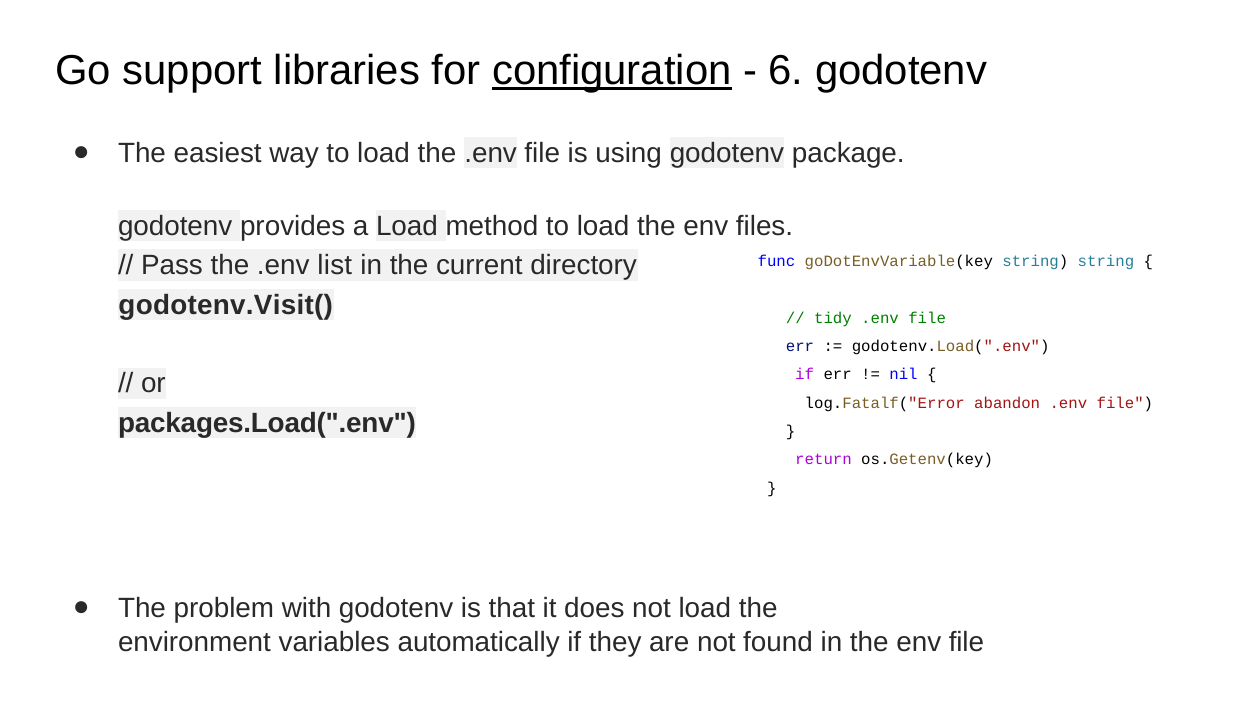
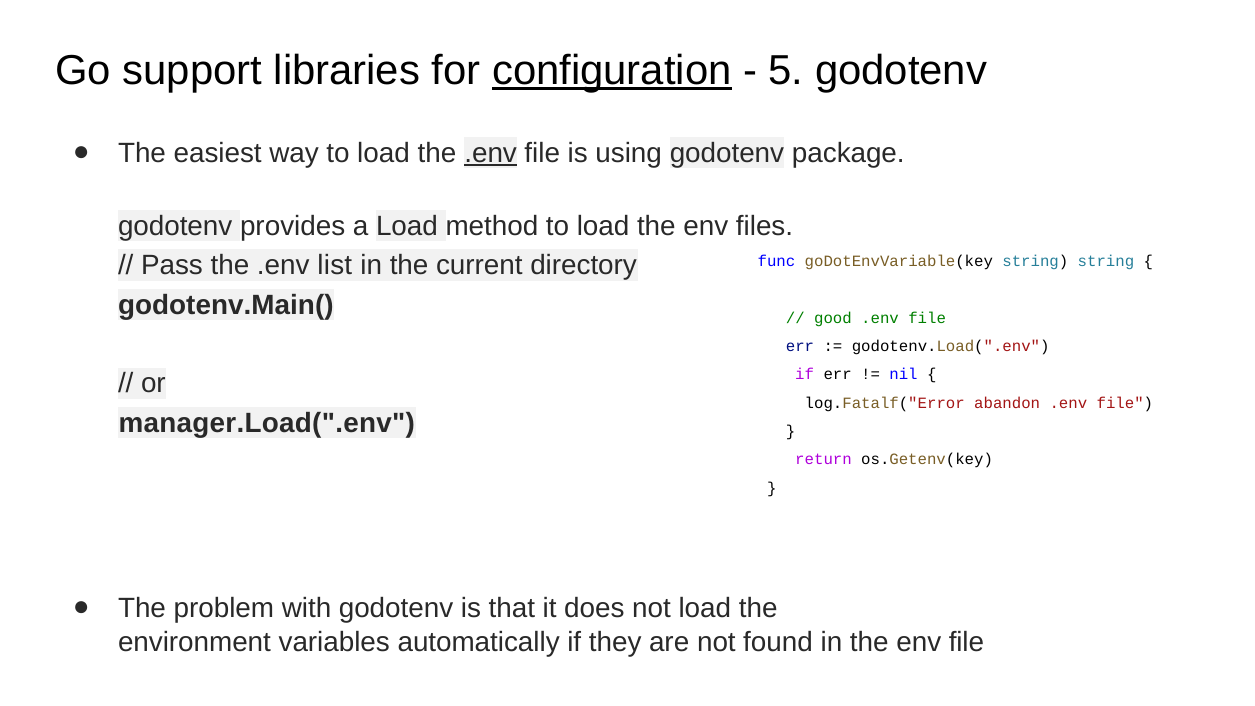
6: 6 -> 5
.env at (491, 153) underline: none -> present
godotenv.Visit(: godotenv.Visit( -> godotenv.Main(
tidy: tidy -> good
packages.Load(".env: packages.Load(".env -> manager.Load(".env
